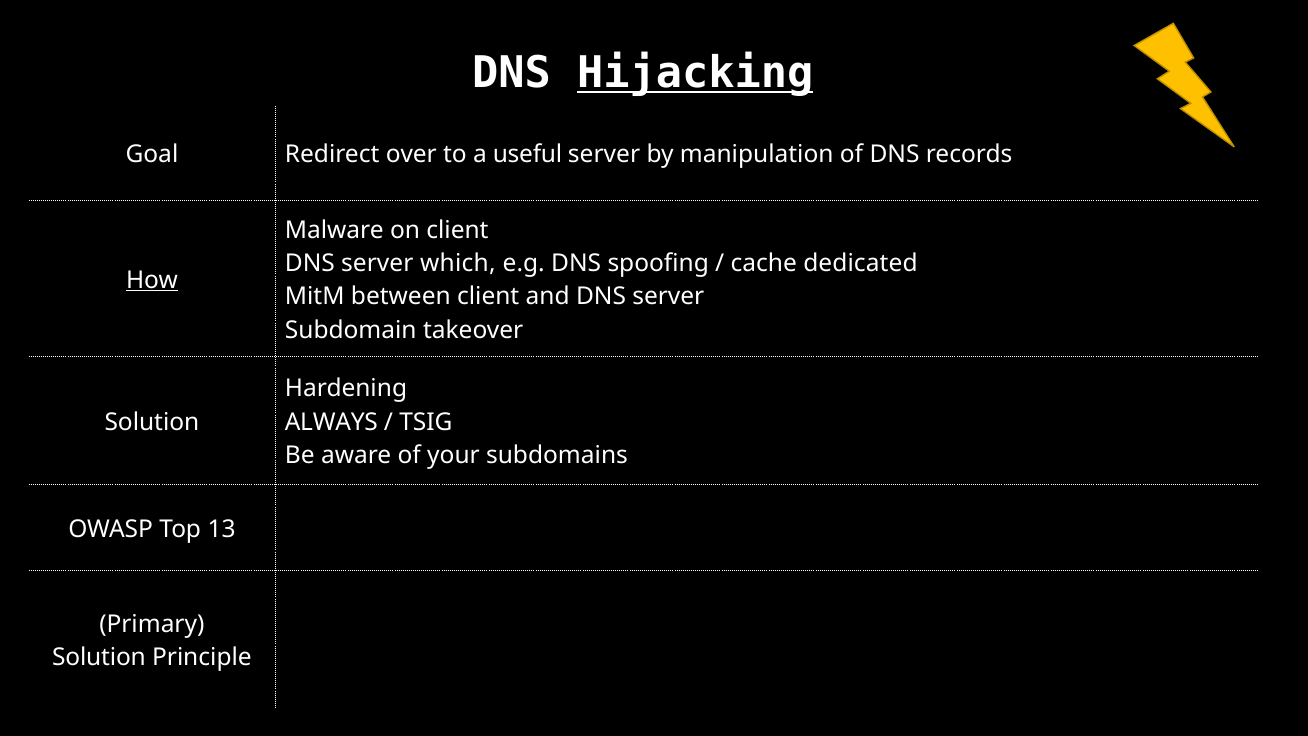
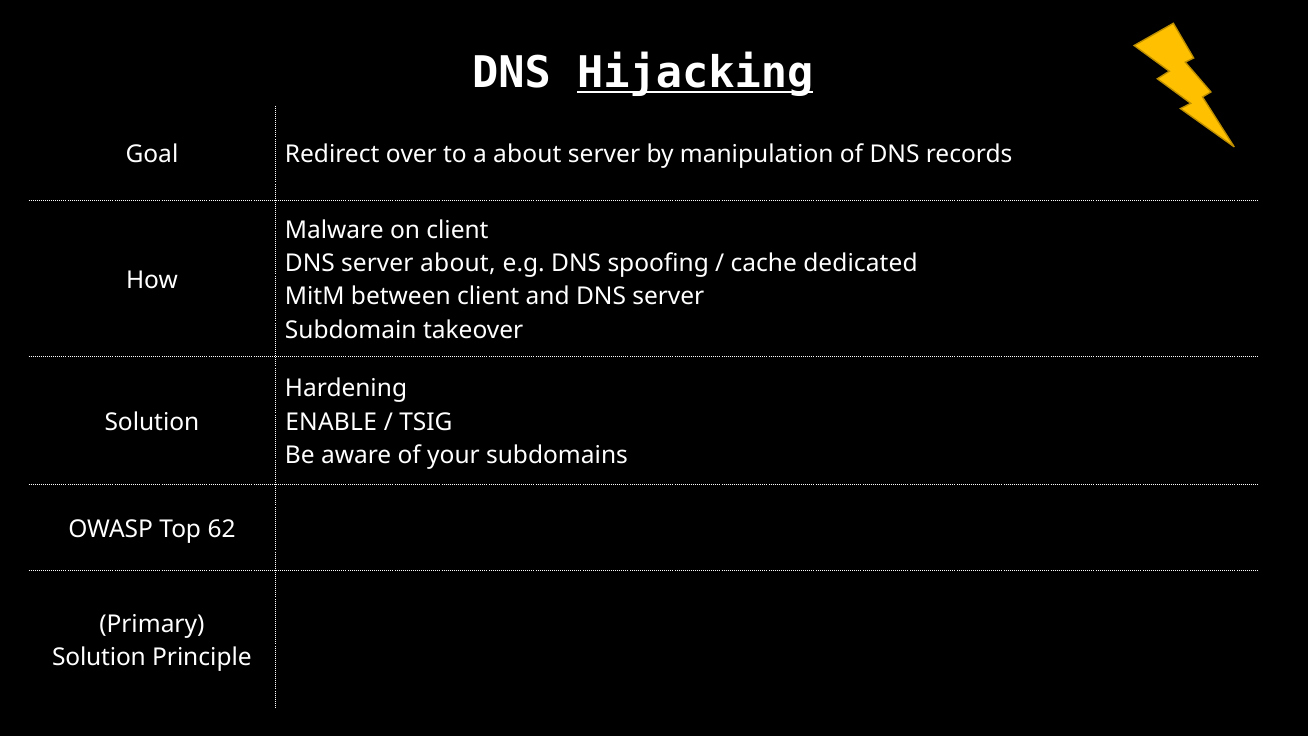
a useful: useful -> about
server which: which -> about
How underline: present -> none
ALWAYS: ALWAYS -> ENABLE
13: 13 -> 62
